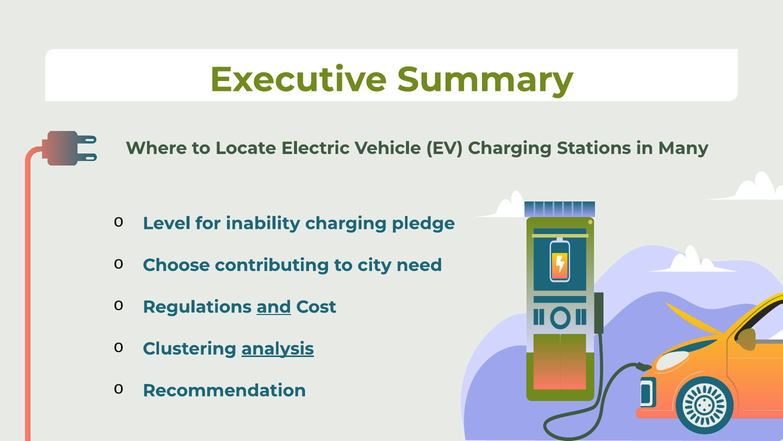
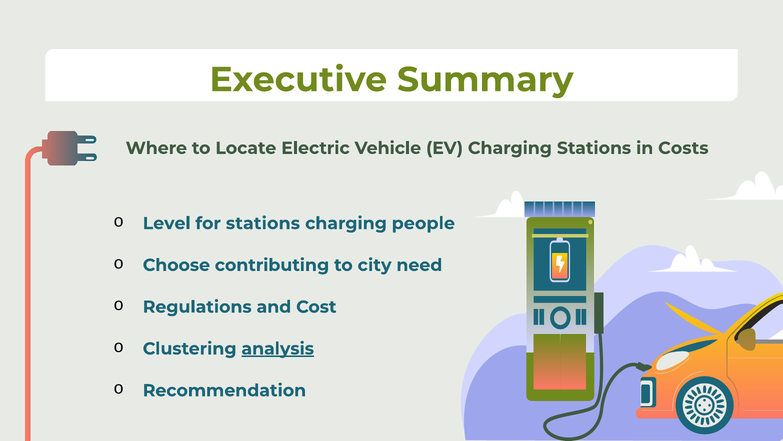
Many: Many -> Costs
for inability: inability -> stations
pledge: pledge -> people
and underline: present -> none
